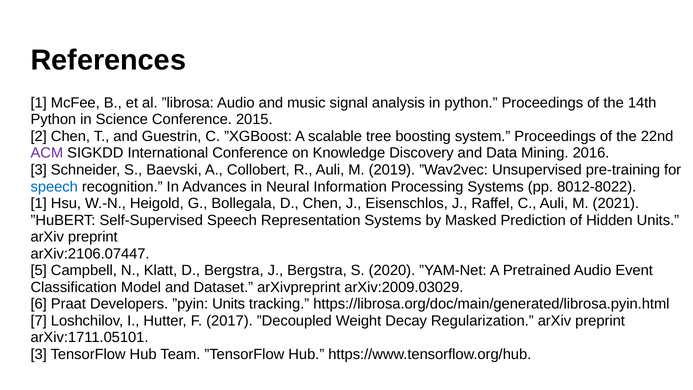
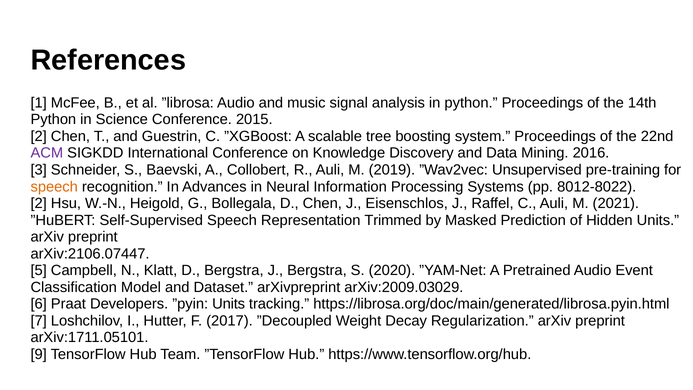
speech at (54, 187) colour: blue -> orange
1 at (39, 203): 1 -> 2
Representation Systems: Systems -> Trimmed
3 at (39, 354): 3 -> 9
